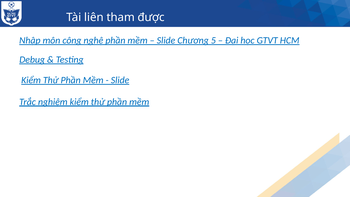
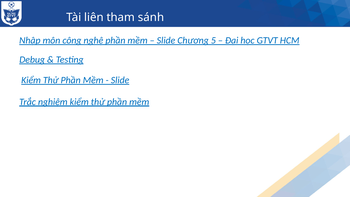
được: được -> sánh
